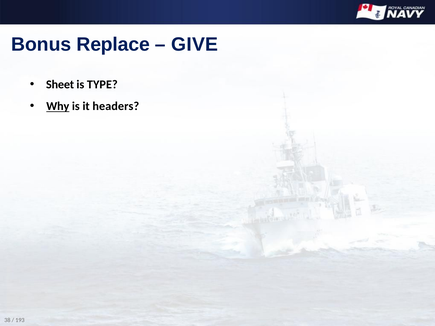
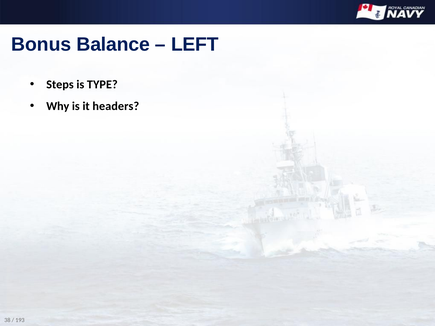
Replace: Replace -> Balance
GIVE: GIVE -> LEFT
Sheet: Sheet -> Steps
Why underline: present -> none
